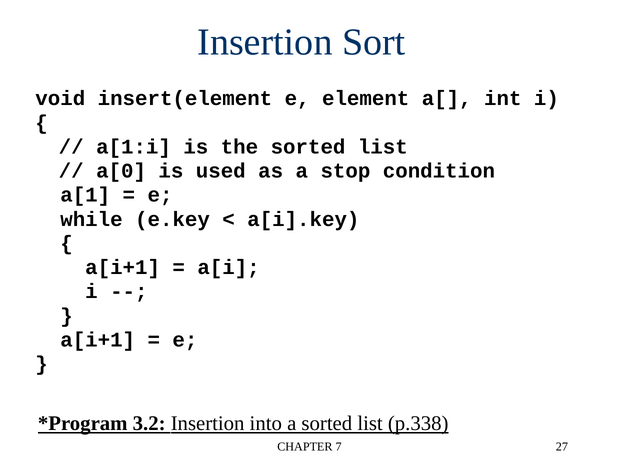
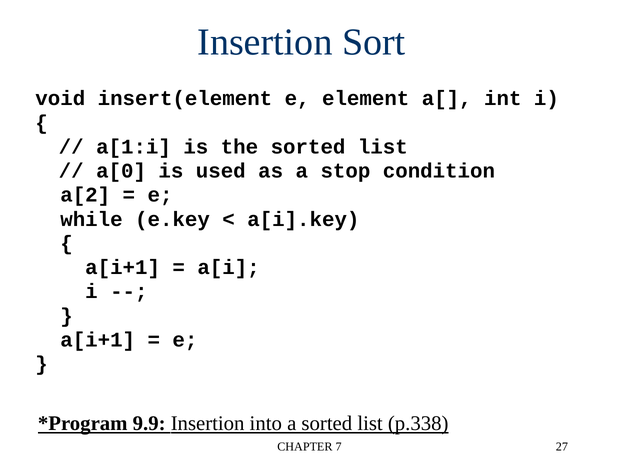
a[1: a[1 -> a[2
3.2: 3.2 -> 9.9
